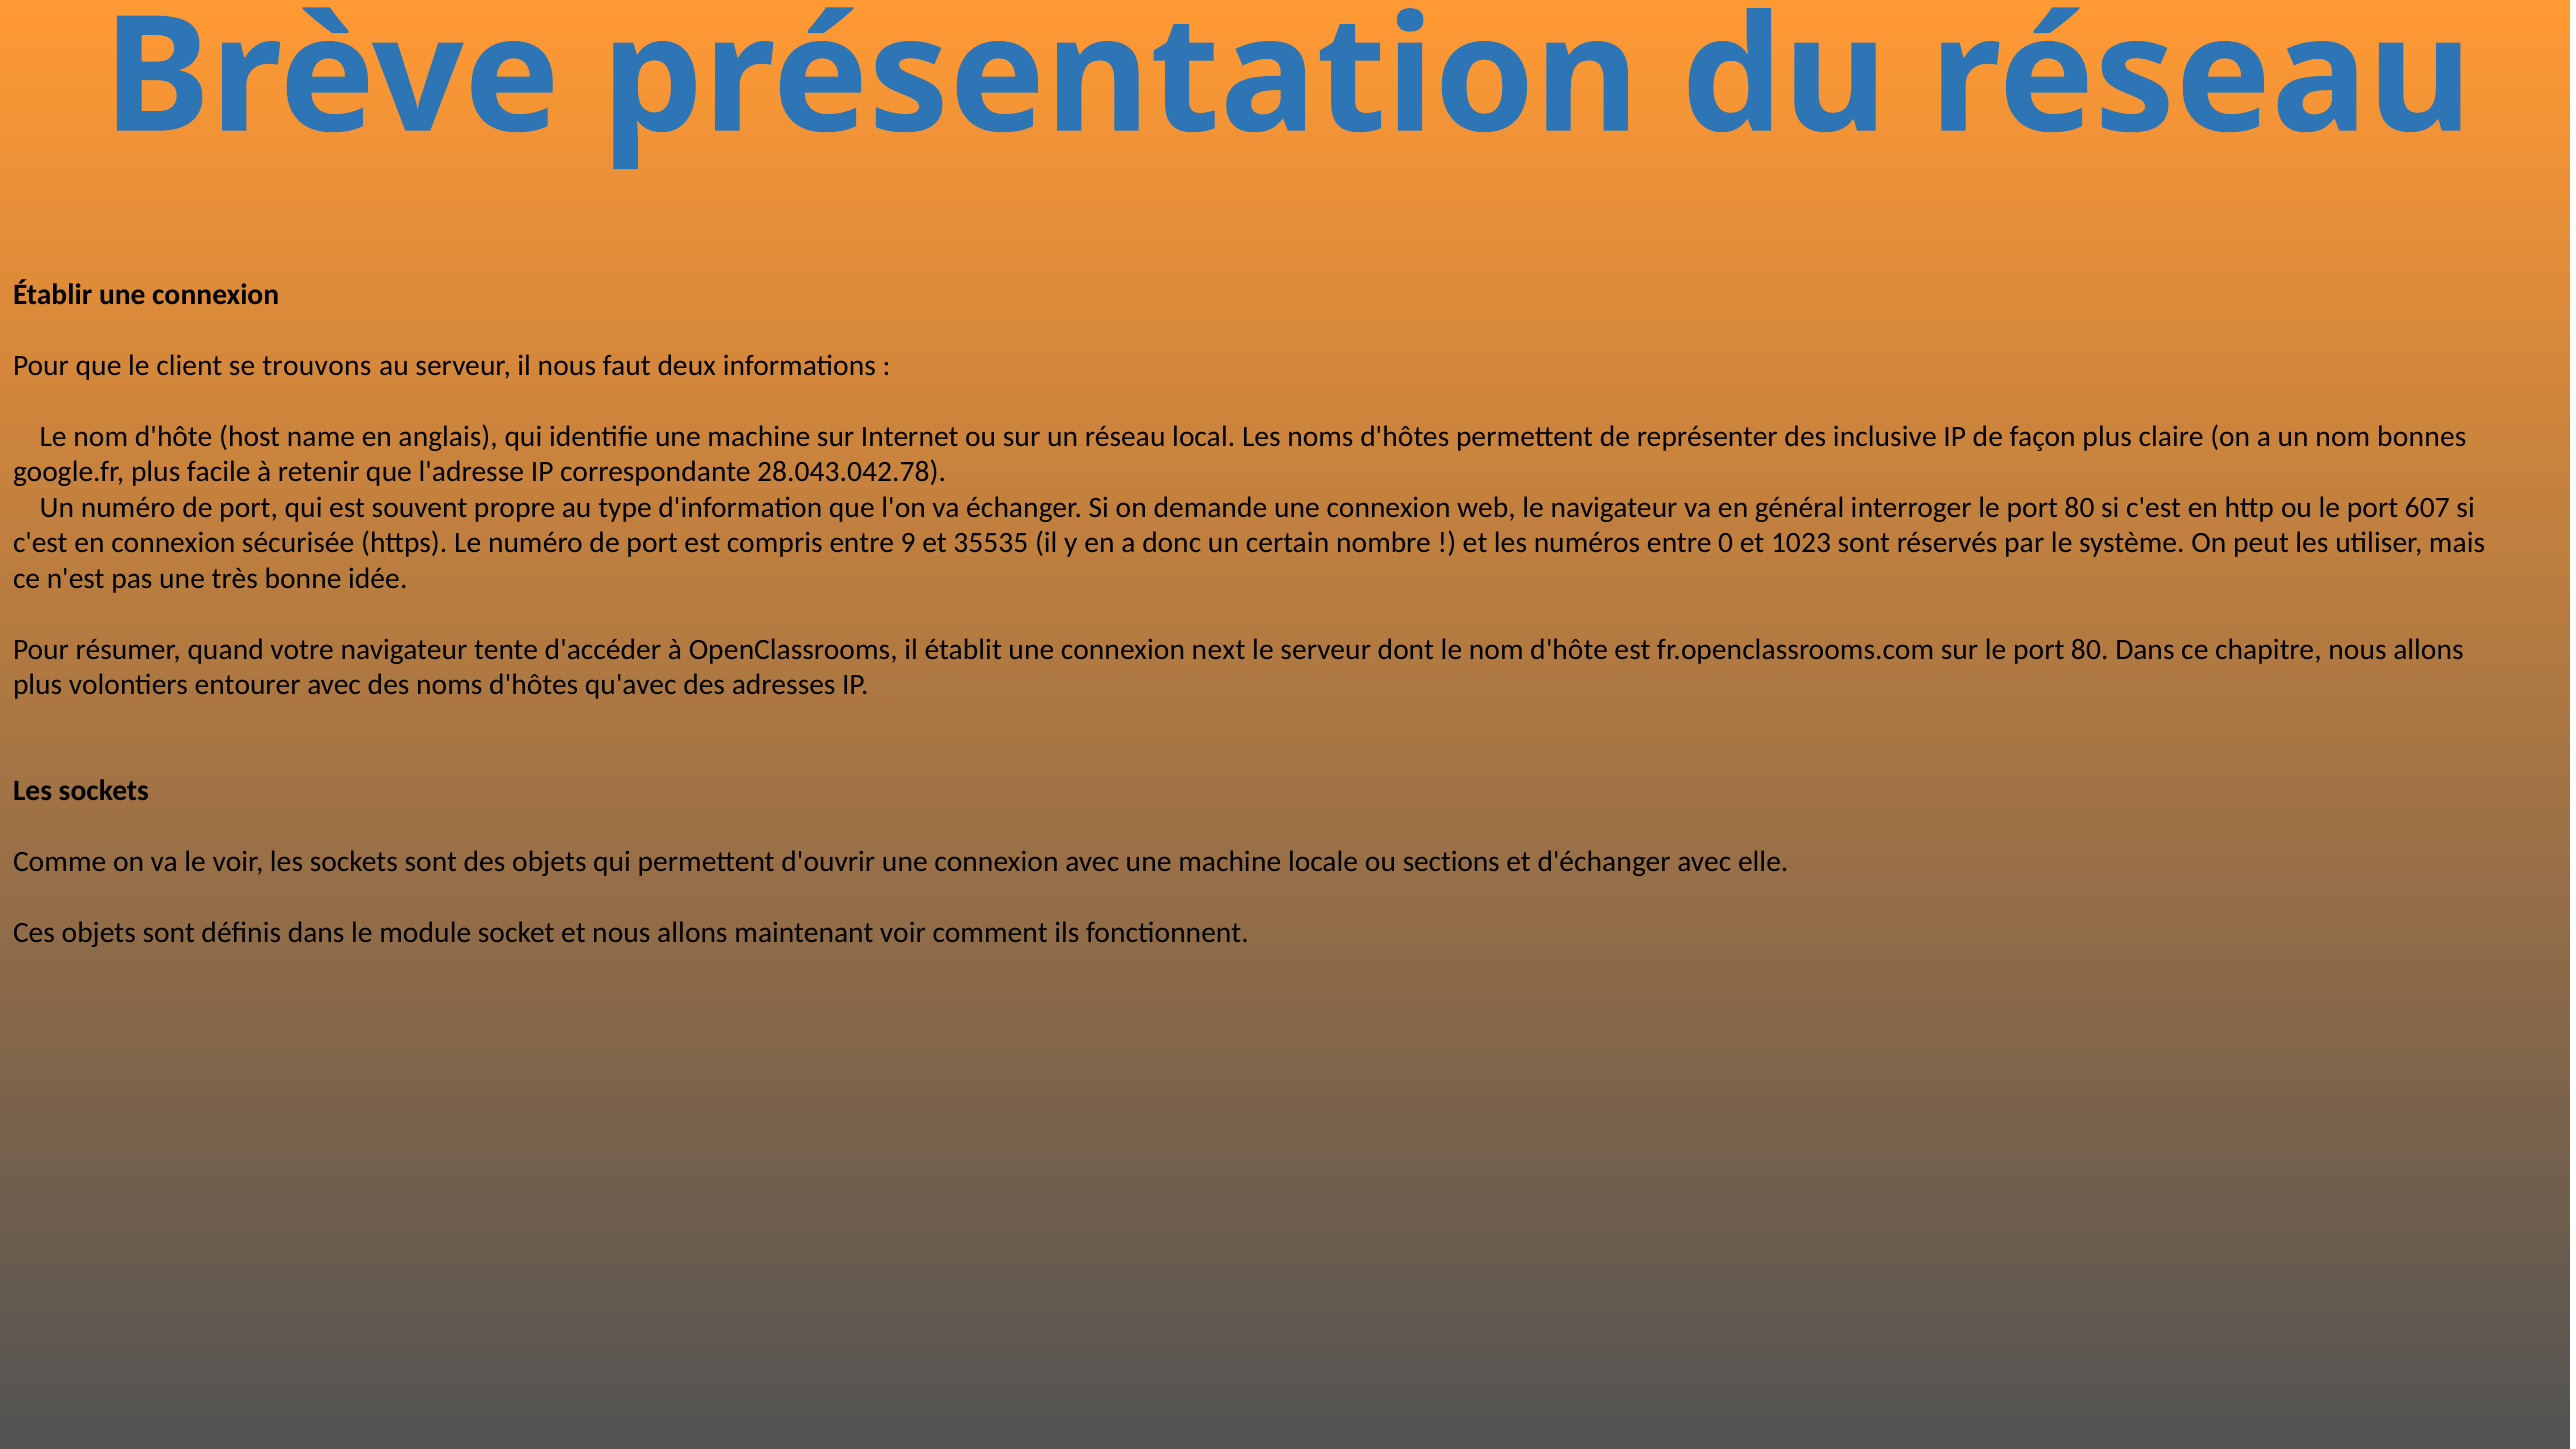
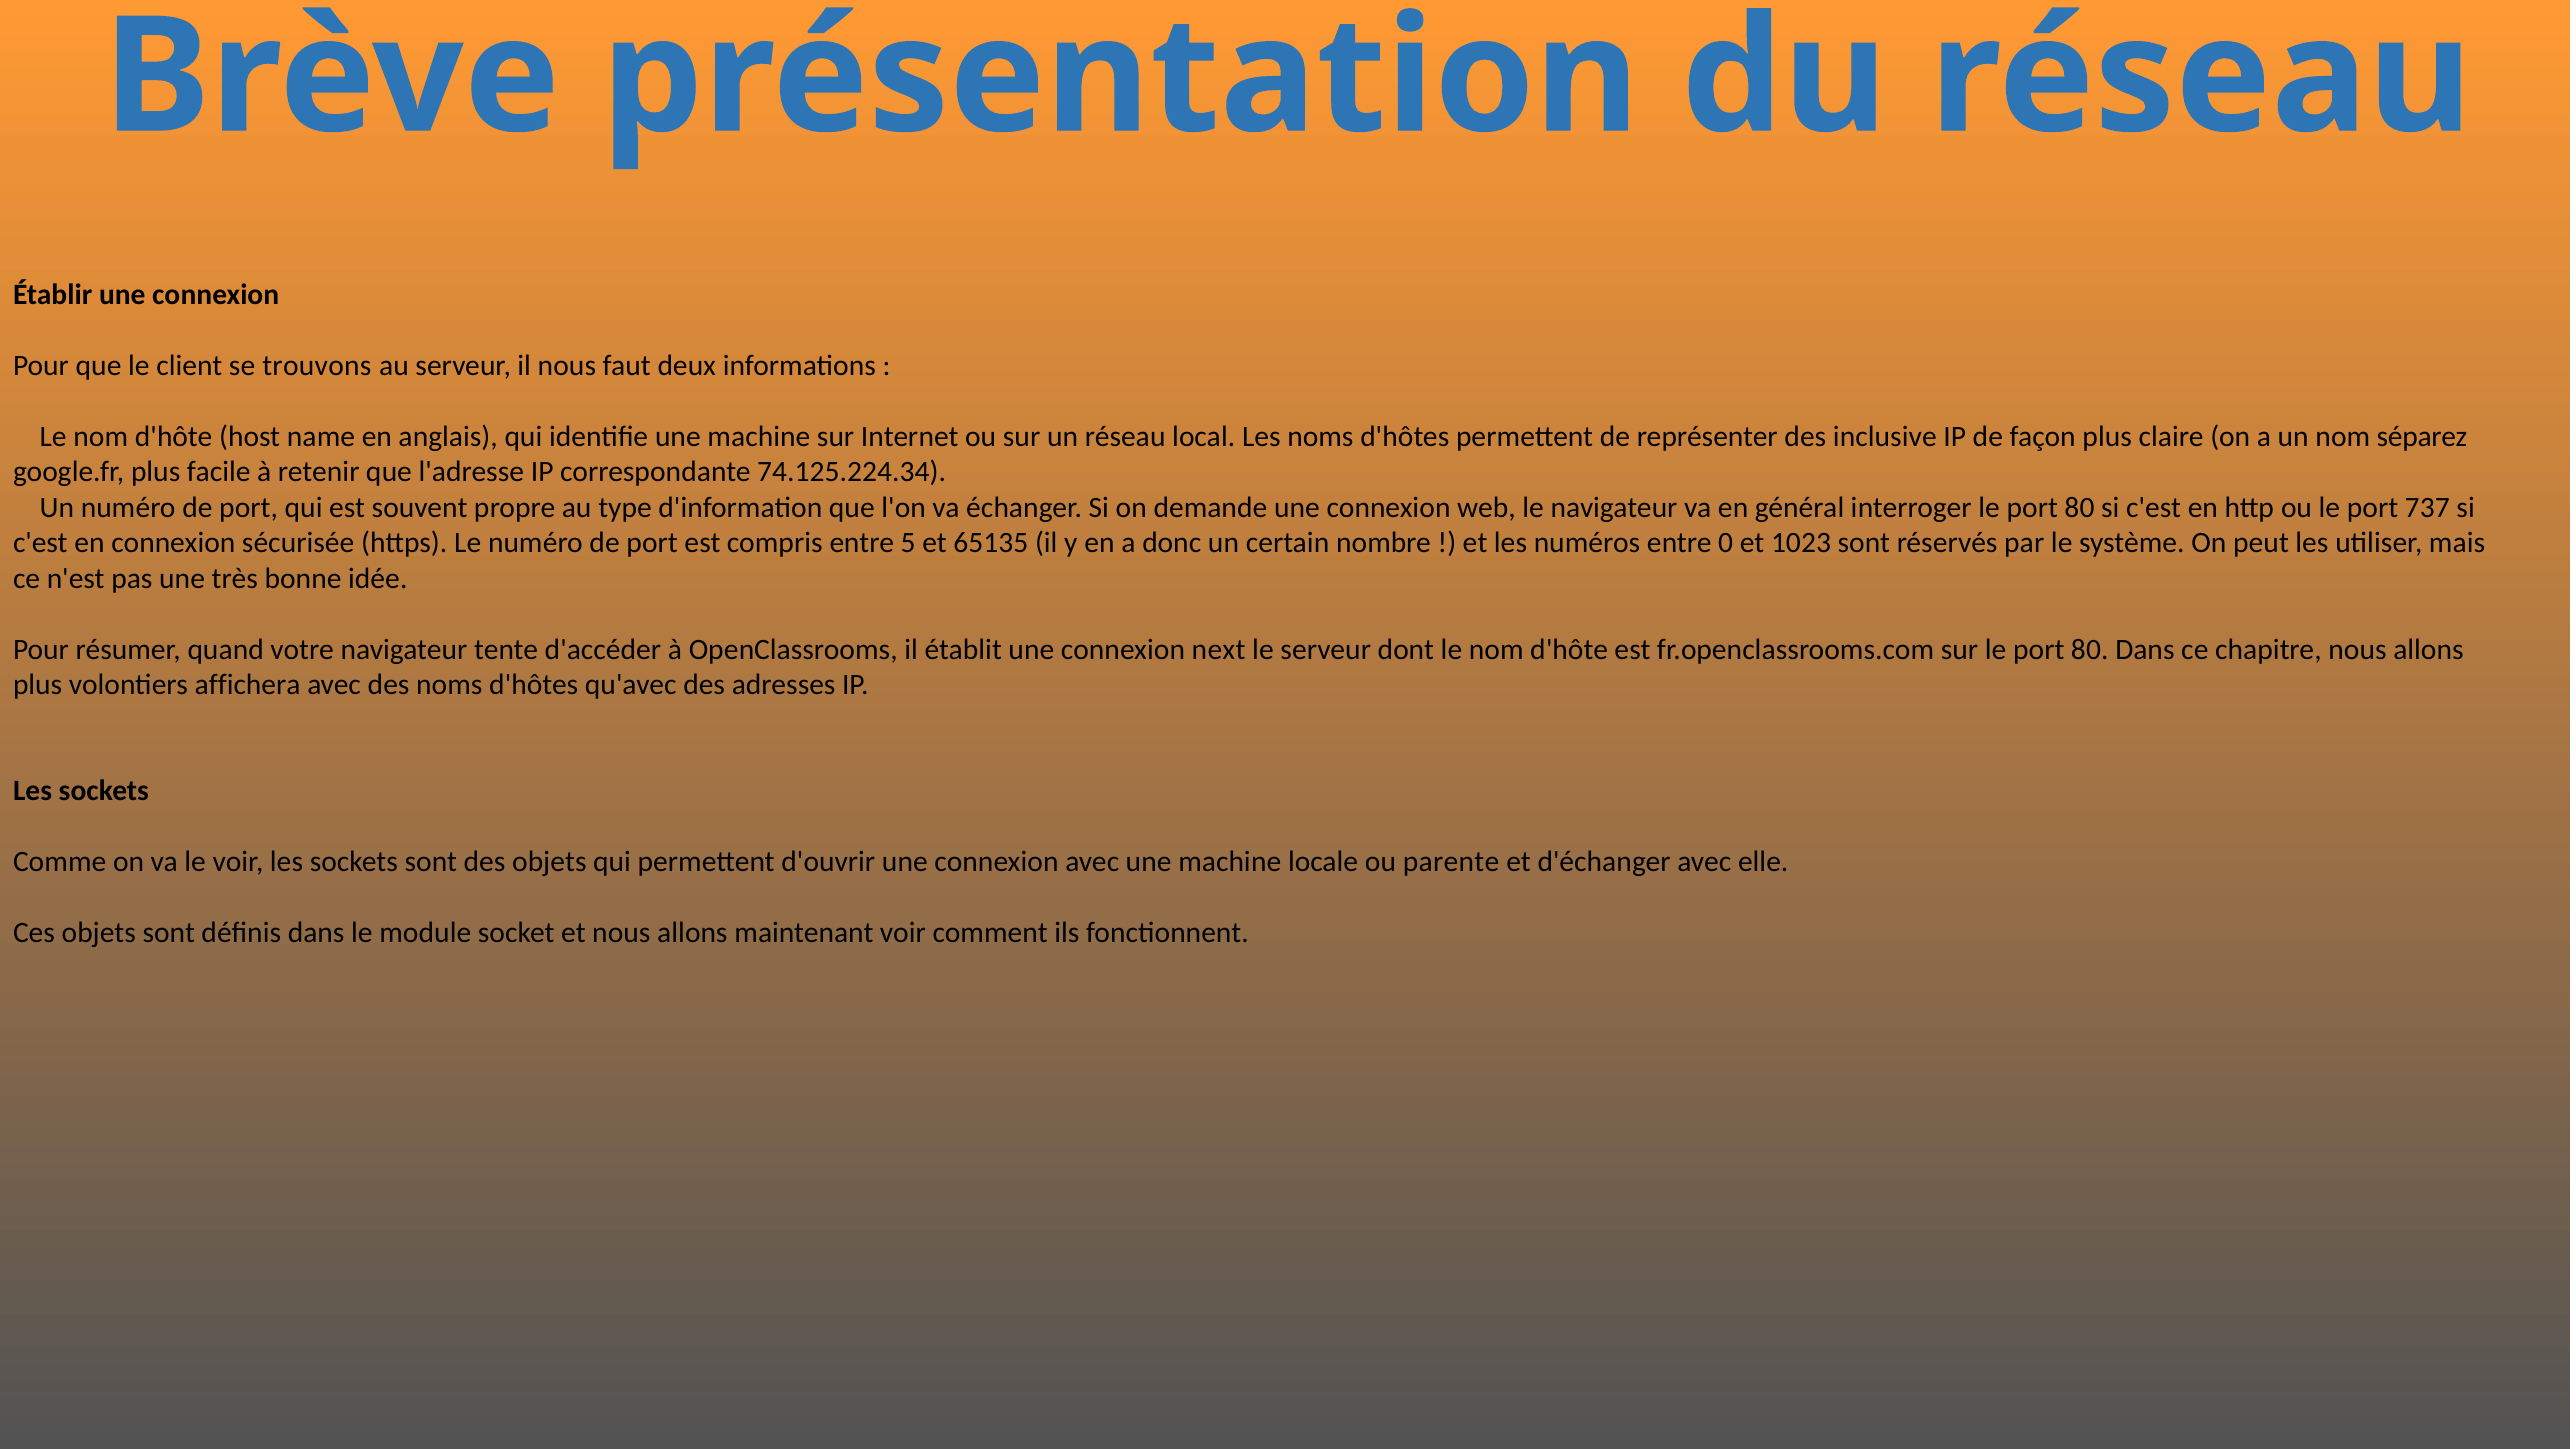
bonnes: bonnes -> séparez
28.043.042.78: 28.043.042.78 -> 74.125.224.34
607: 607 -> 737
9: 9 -> 5
35535: 35535 -> 65135
entourer: entourer -> affichera
sections: sections -> parente
